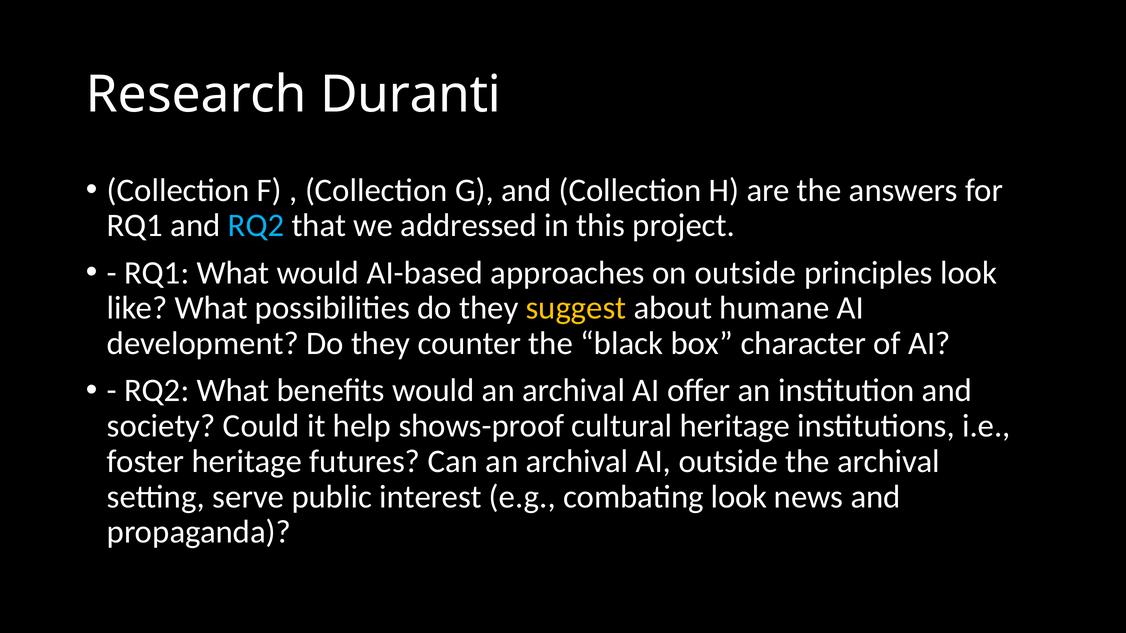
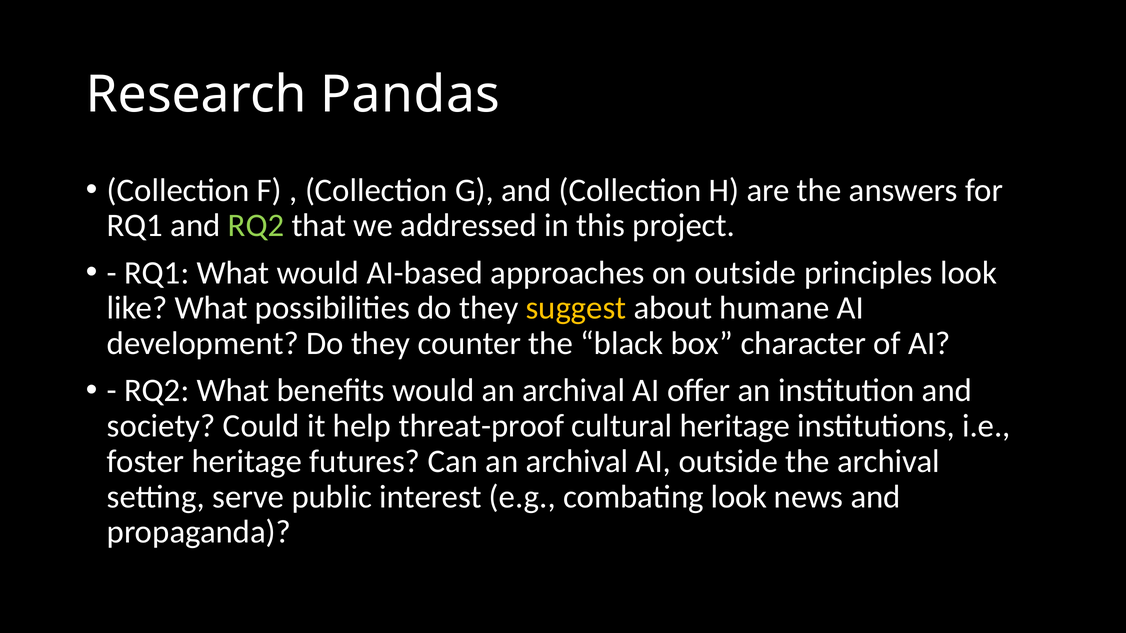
Duranti: Duranti -> Pandas
RQ2 at (256, 226) colour: light blue -> light green
shows-proof: shows-proof -> threat-proof
